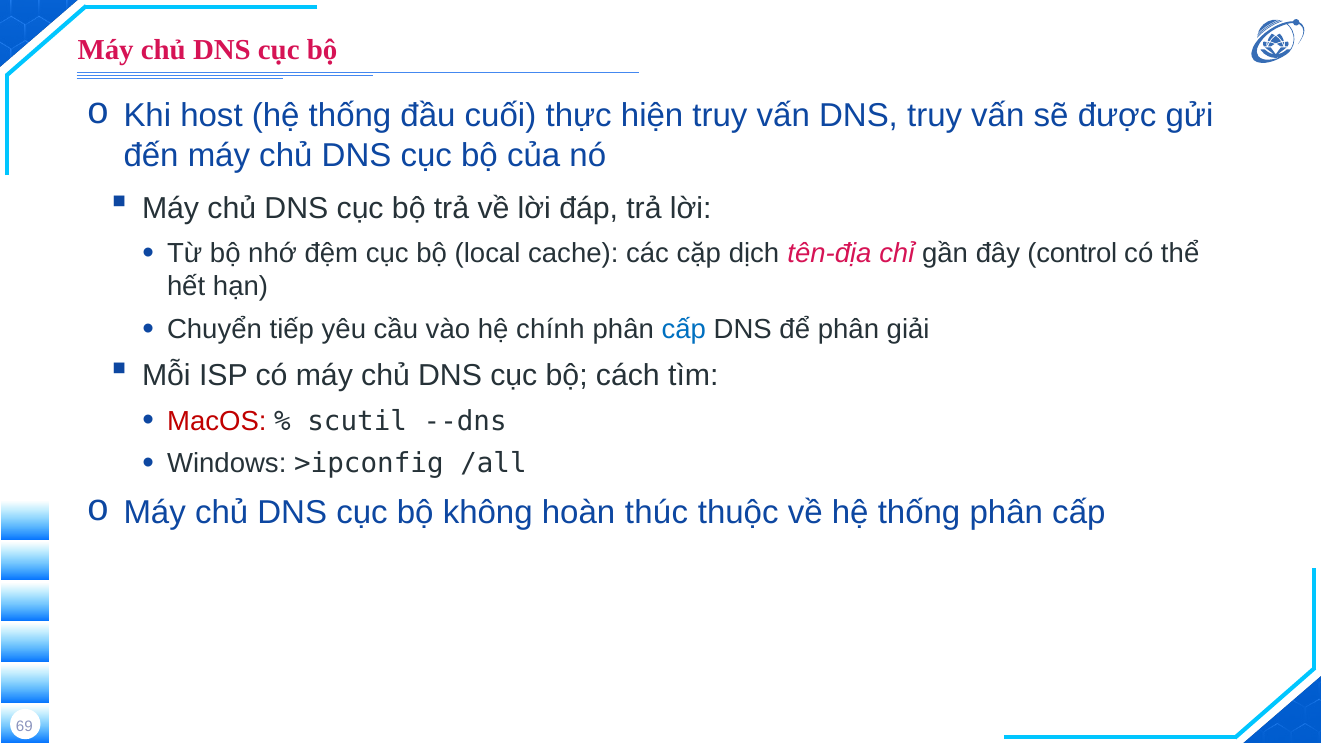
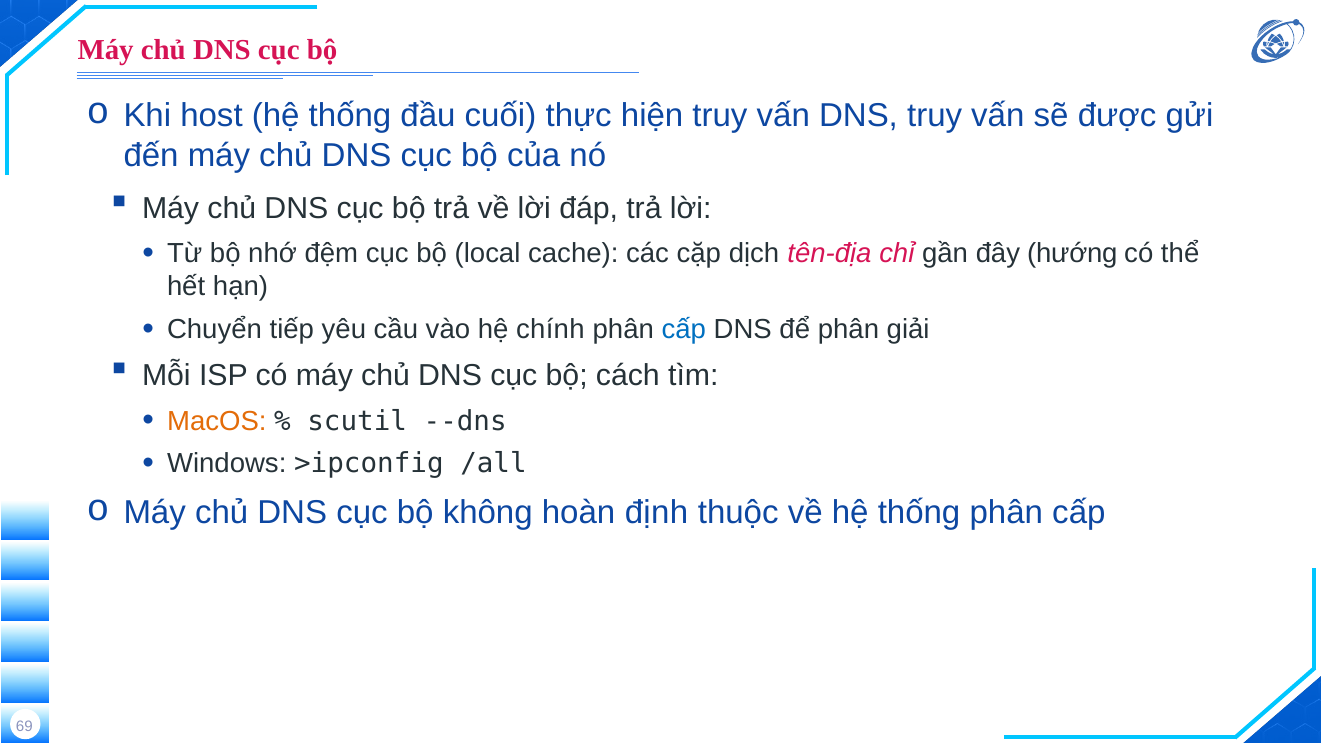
control: control -> hướng
MacOS colour: red -> orange
thúc: thúc -> định
